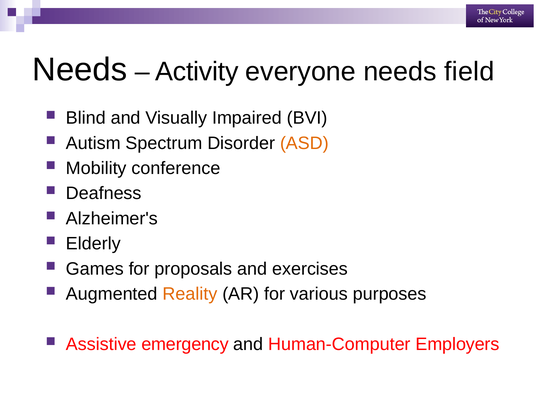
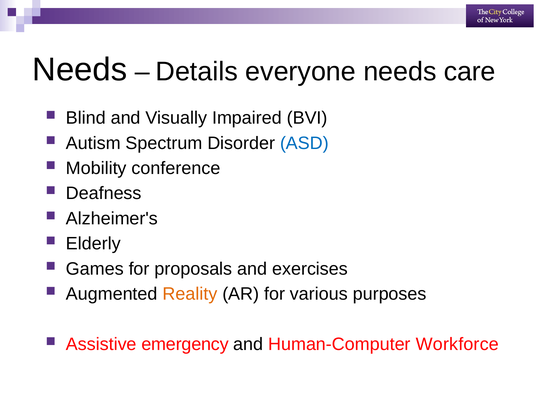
Activity: Activity -> Details
field: field -> care
ASD colour: orange -> blue
Employers: Employers -> Workforce
